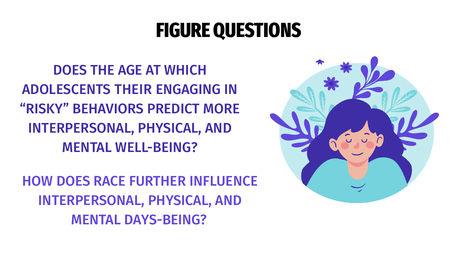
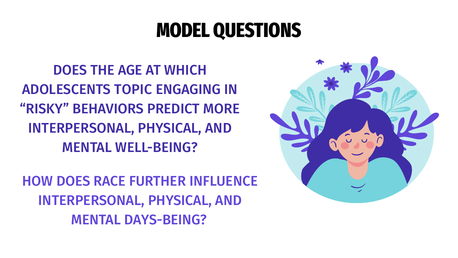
FIGURE: FIGURE -> MODEL
THEIR: THEIR -> TOPIC
